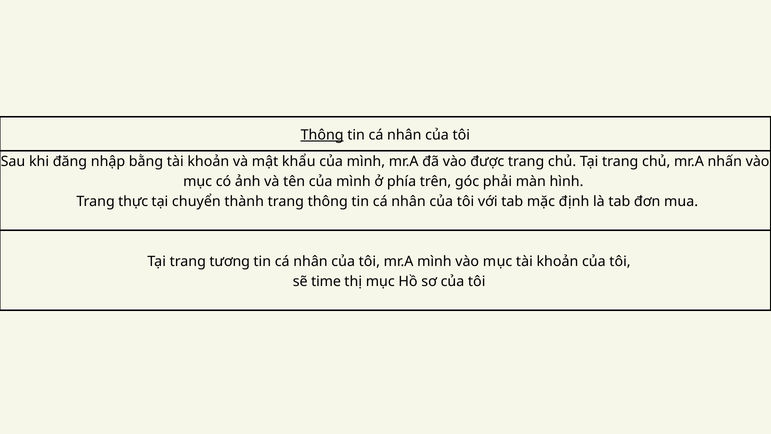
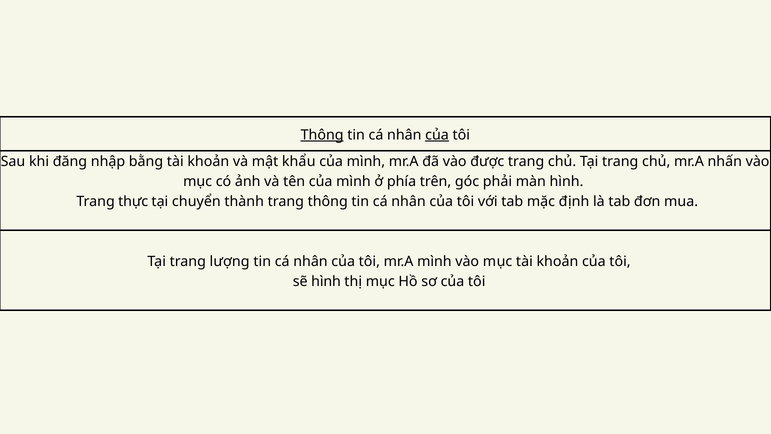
của at (437, 135) underline: none -> present
tương: tương -> lượng
sẽ time: time -> hình
